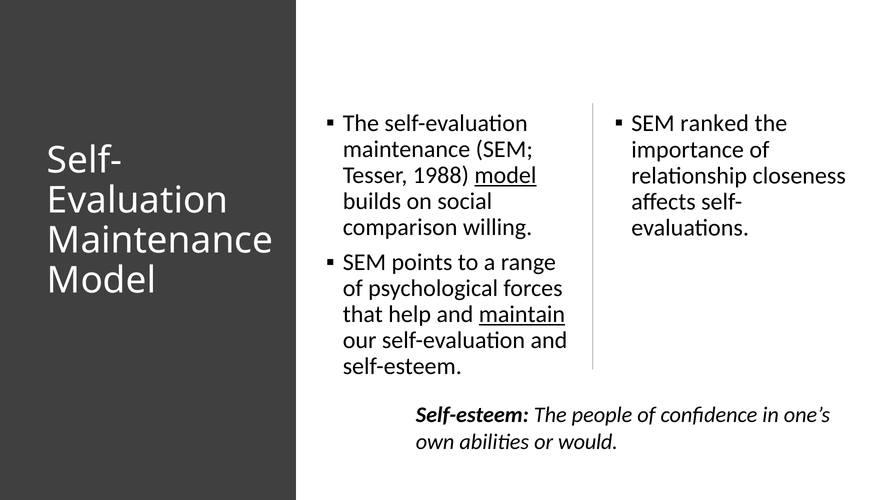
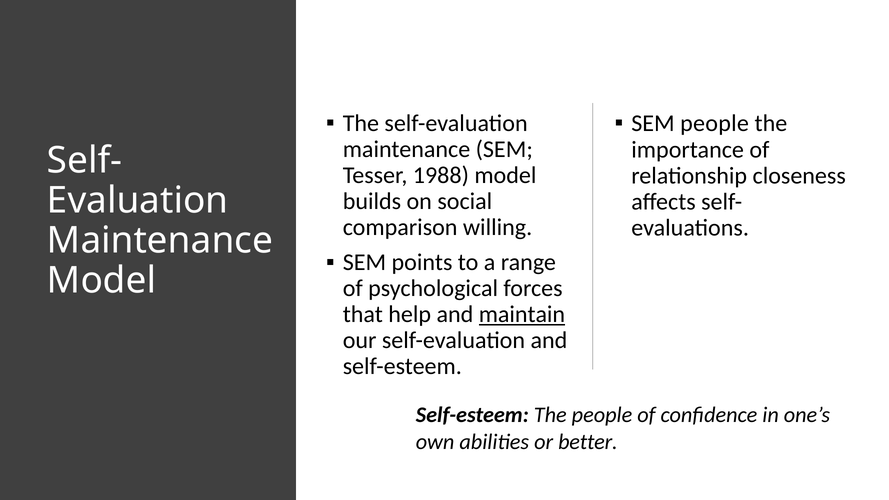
SEM ranked: ranked -> people
model at (505, 175) underline: present -> none
would: would -> better
